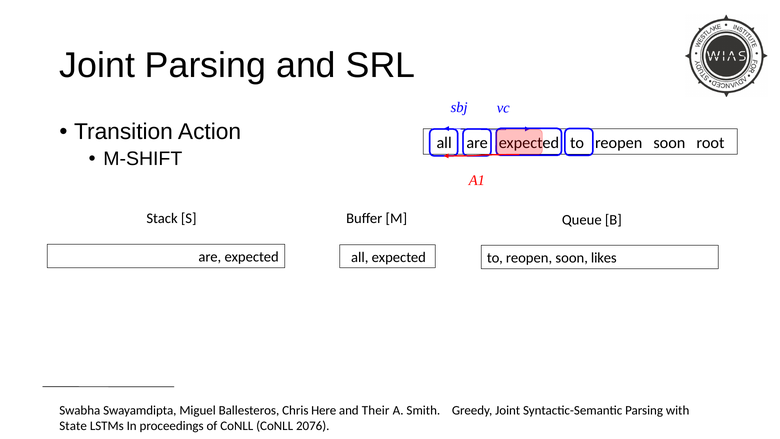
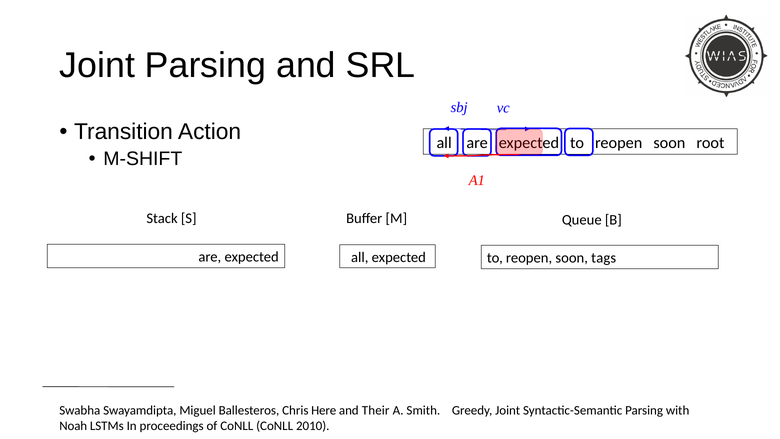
likes: likes -> tags
State: State -> Noah
2076: 2076 -> 2010
